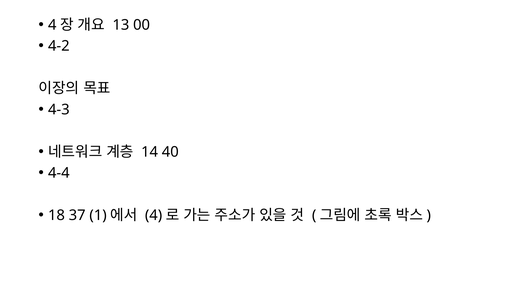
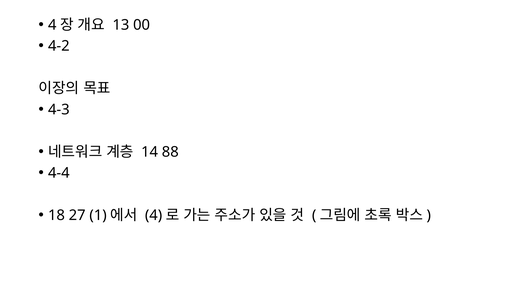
40: 40 -> 88
37: 37 -> 27
